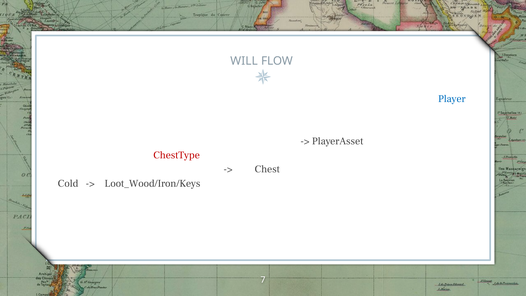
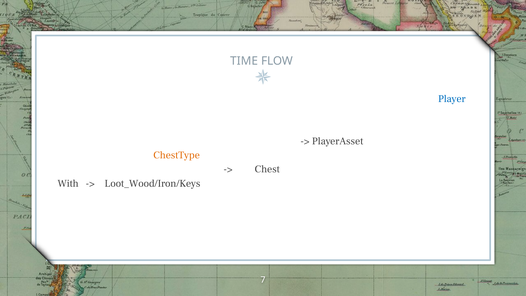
WILL: WILL -> TIME
ChestType colour: red -> orange
Cold: Cold -> With
